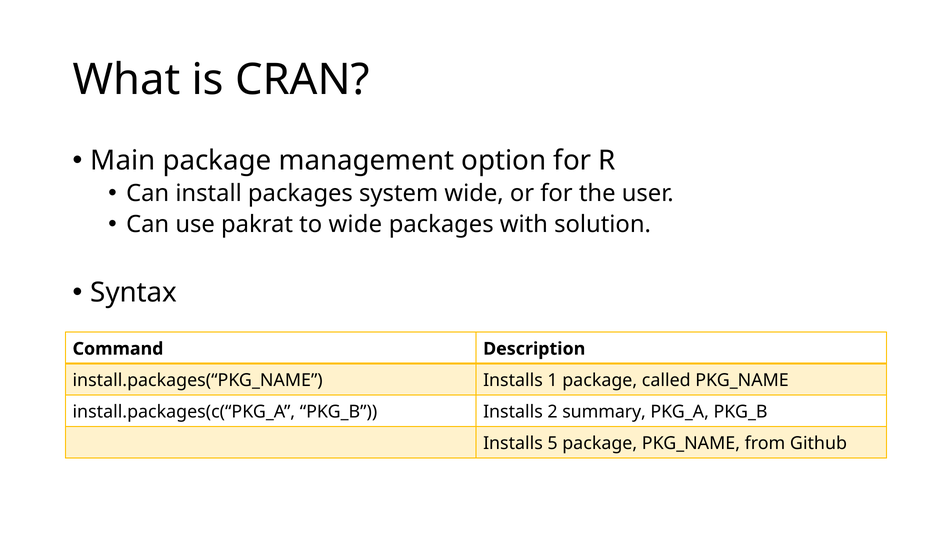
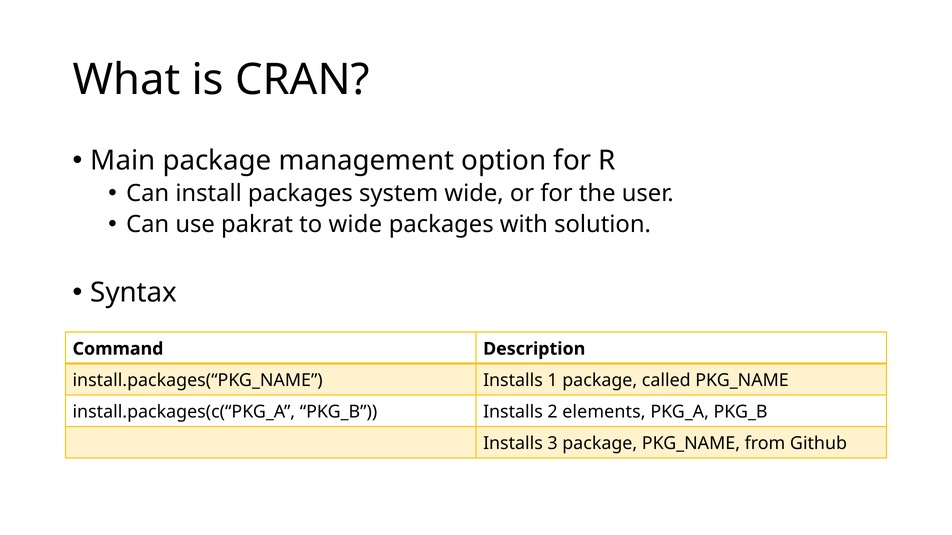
summary: summary -> elements
5: 5 -> 3
